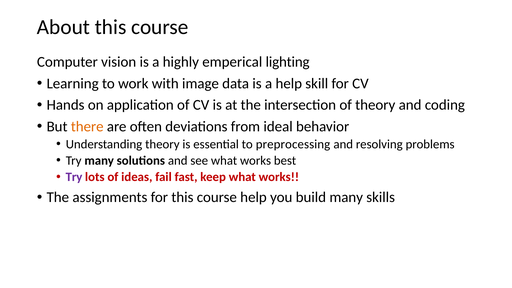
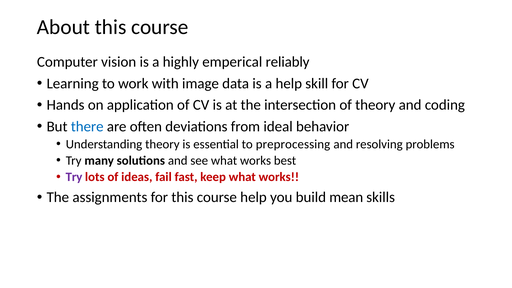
lighting: lighting -> reliably
there colour: orange -> blue
build many: many -> mean
